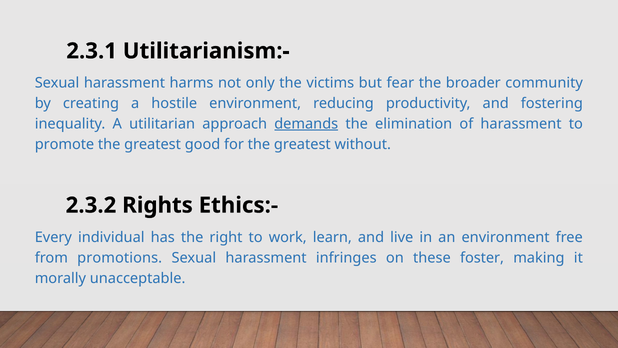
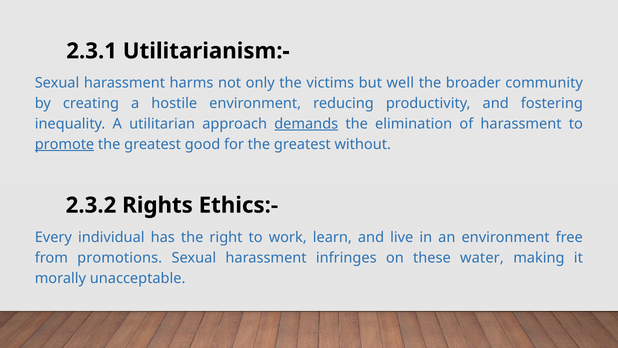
fear: fear -> well
promote underline: none -> present
foster: foster -> water
